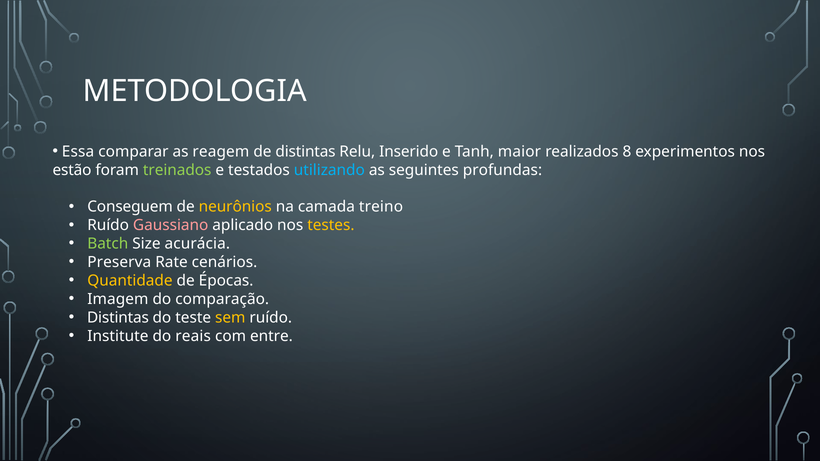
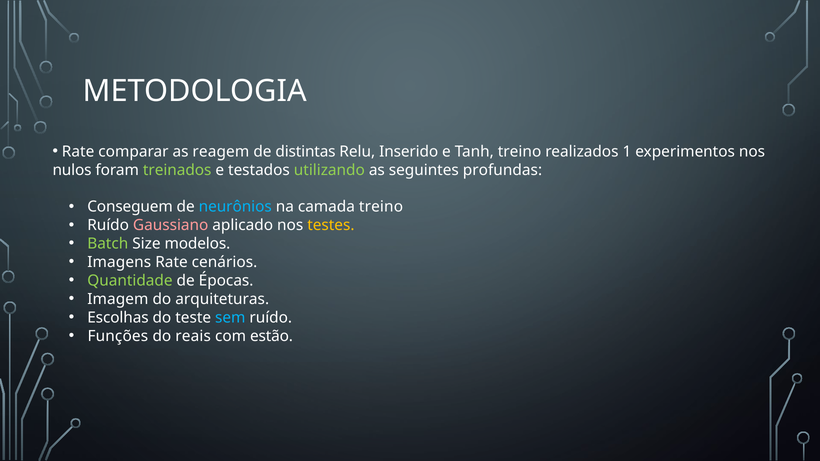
Essa at (78, 152): Essa -> Rate
Tanh maior: maior -> treino
8: 8 -> 1
estão: estão -> nulos
utilizando colour: light blue -> light green
neurônios colour: yellow -> light blue
acurácia: acurácia -> modelos
Preserva: Preserva -> Imagens
Quantidade colour: yellow -> light green
comparação: comparação -> arquiteturas
Distintas at (118, 318): Distintas -> Escolhas
sem colour: yellow -> light blue
Institute: Institute -> Funções
entre: entre -> estão
